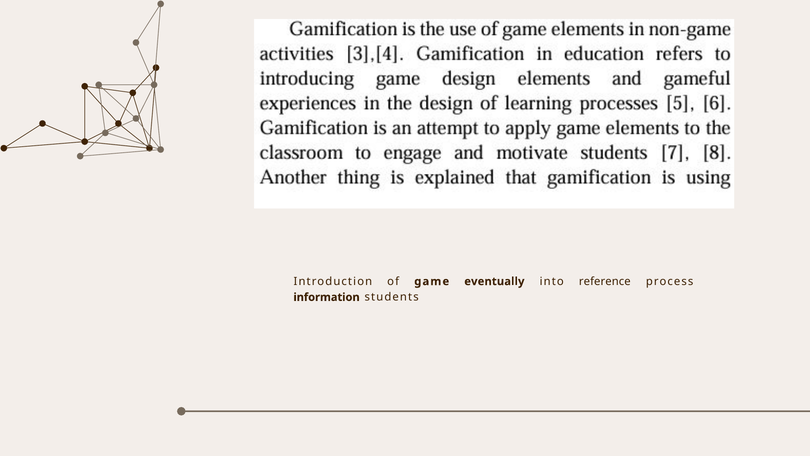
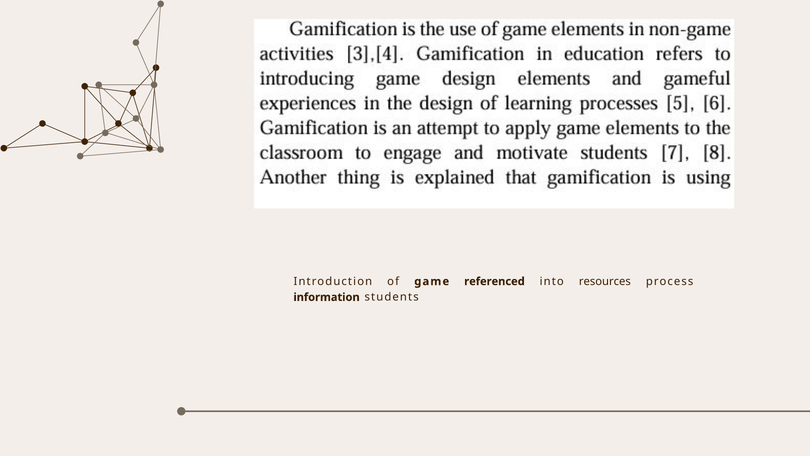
eventually: eventually -> referenced
reference: reference -> resources
